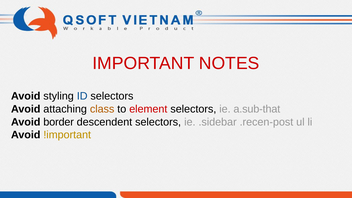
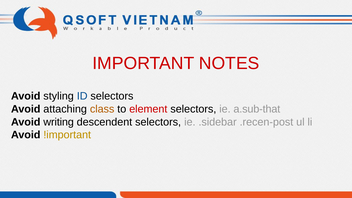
border: border -> writing
